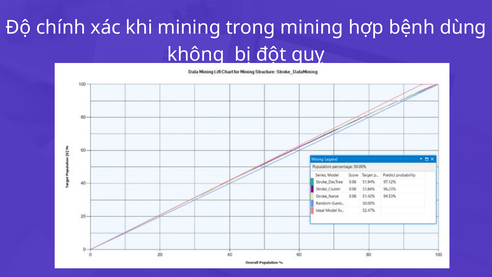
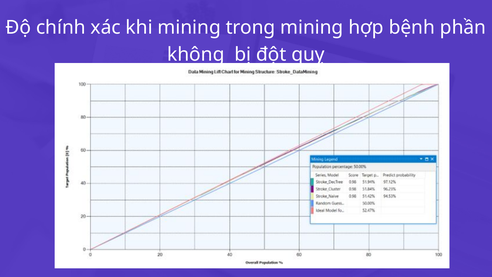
dùng: dùng -> phần
